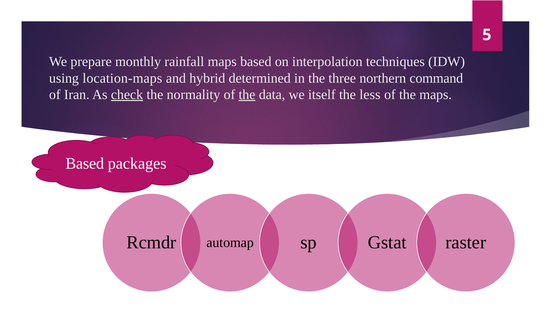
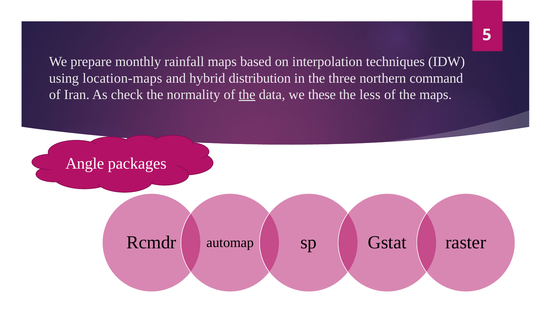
determined: determined -> distribution
check underline: present -> none
itself: itself -> these
Based at (85, 163): Based -> Angle
